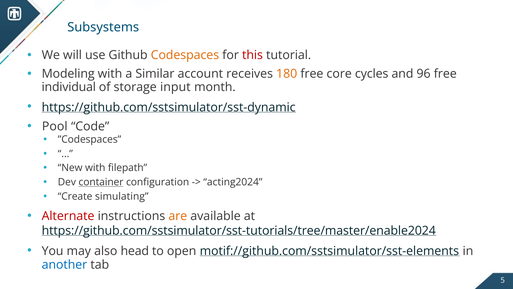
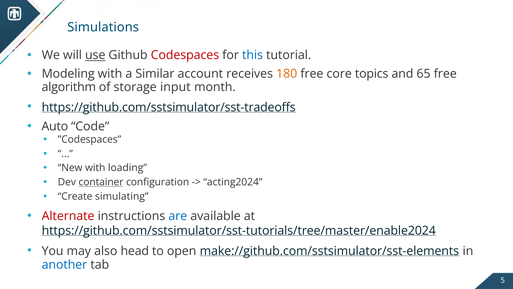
Subsystems: Subsystems -> Simulations
use underline: none -> present
Codespaces colour: orange -> red
this colour: red -> blue
cycles: cycles -> topics
96: 96 -> 65
individual: individual -> algorithm
https://github.com/sstsimulator/sst-dynamic: https://github.com/sstsimulator/sst-dynamic -> https://github.com/sstsimulator/sst-tradeoffs
Pool: Pool -> Auto
filepath: filepath -> loading
are colour: orange -> blue
motif://github.com/sstsimulator/sst-elements: motif://github.com/sstsimulator/sst-elements -> make://github.com/sstsimulator/sst-elements
